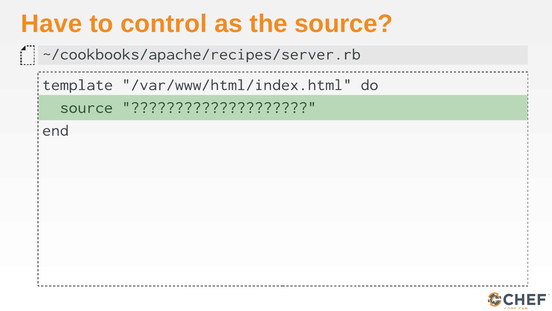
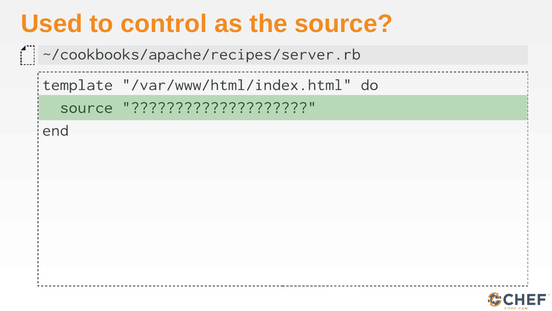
Have: Have -> Used
